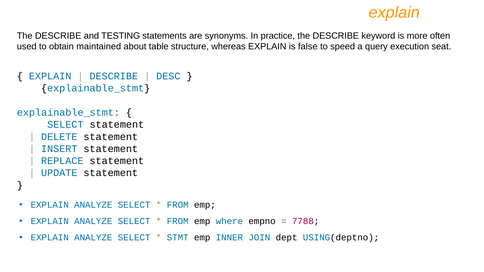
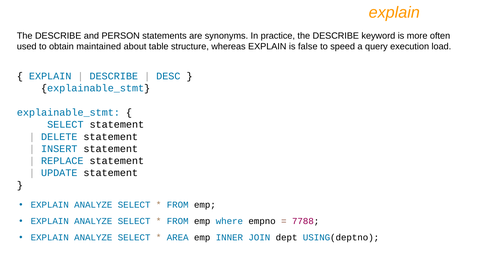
TESTING: TESTING -> PERSON
seat: seat -> load
STMT: STMT -> AREA
